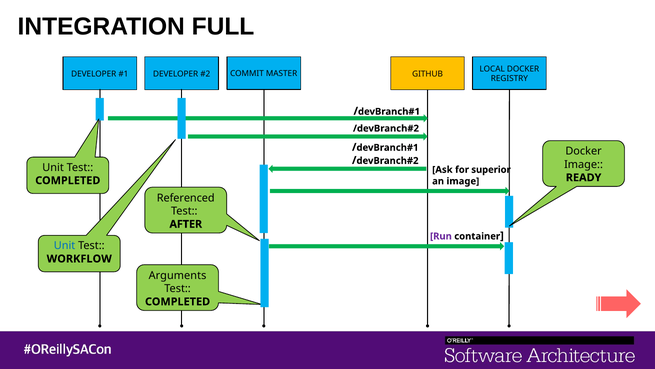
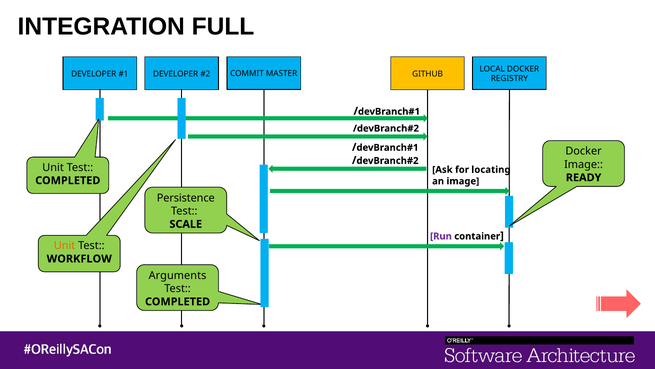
superior: superior -> locating
Referenced: Referenced -> Persistence
AFTER: AFTER -> SCALE
Unit at (65, 245) colour: blue -> orange
